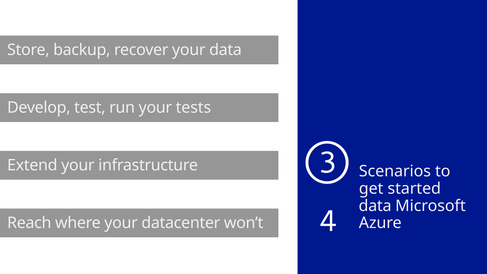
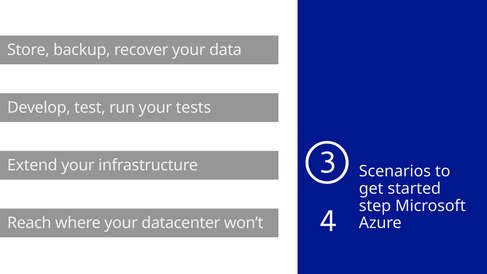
data at (375, 206): data -> step
